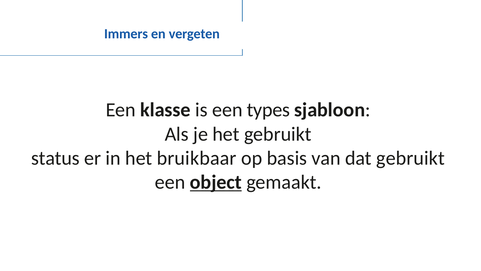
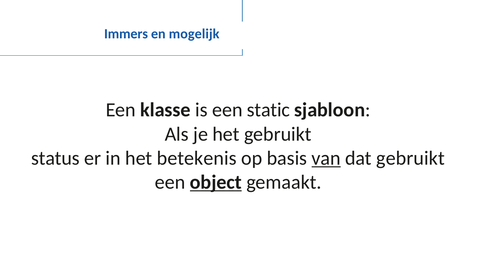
vergeten: vergeten -> mogelijk
types: types -> static
bruikbaar: bruikbaar -> betekenis
van underline: none -> present
